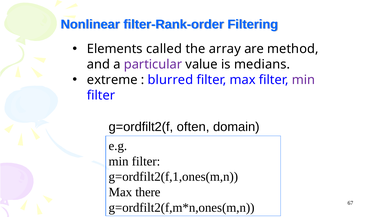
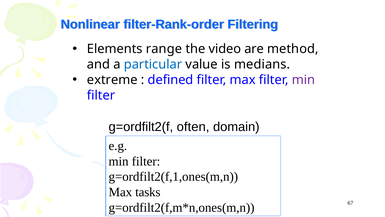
called: called -> range
array: array -> video
particular colour: purple -> blue
blurred: blurred -> defined
there: there -> tasks
